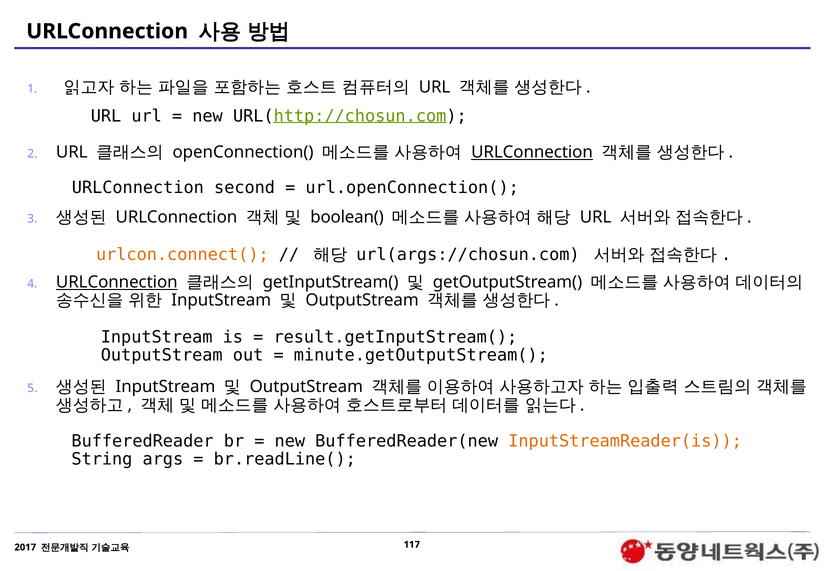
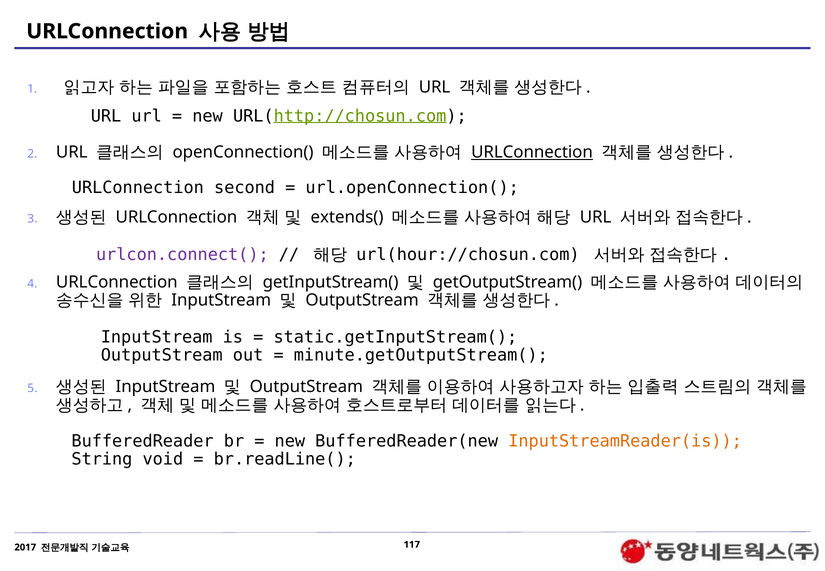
boolean(: boolean( -> extends(
urlcon.connect( colour: orange -> purple
url(args://chosun.com: url(args://chosun.com -> url(hour://chosun.com
URLConnection at (117, 282) underline: present -> none
result.getInputStream(: result.getInputStream( -> static.getInputStream(
args: args -> void
